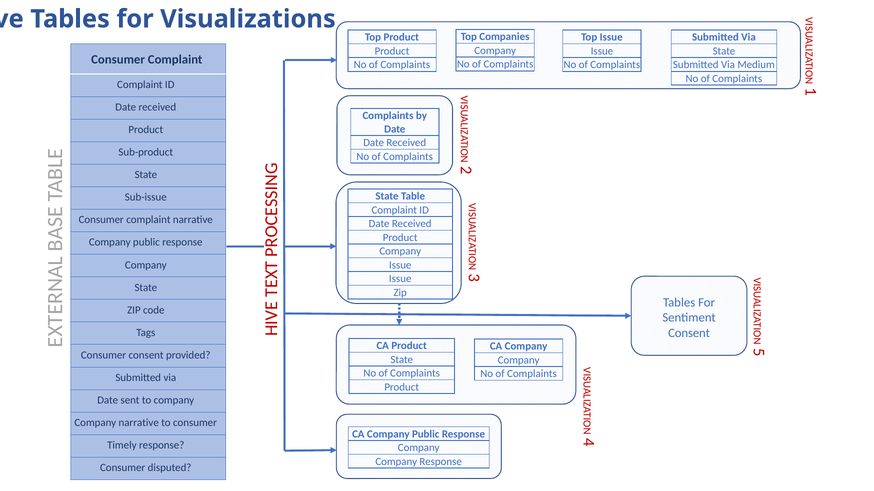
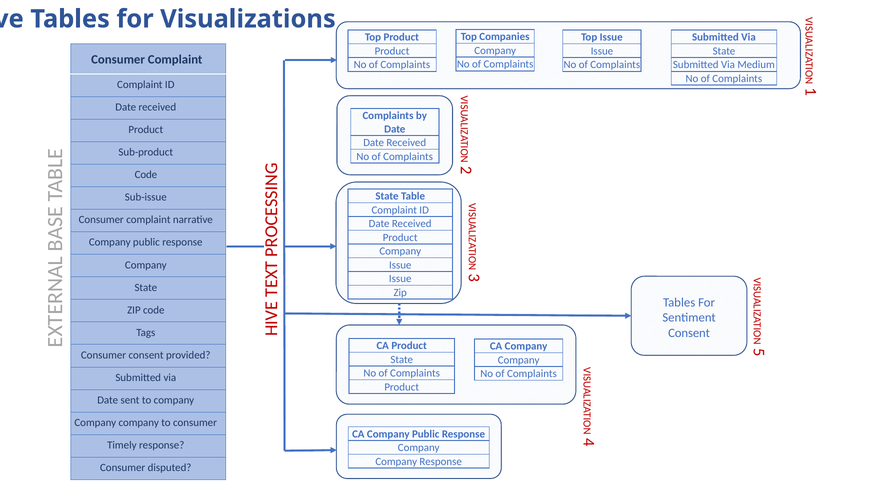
State at (146, 175): State -> Code
narrative at (139, 423): narrative -> company
